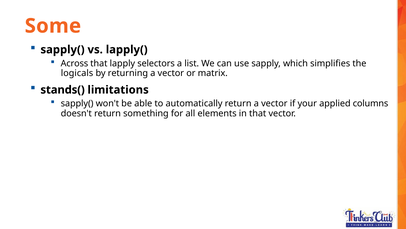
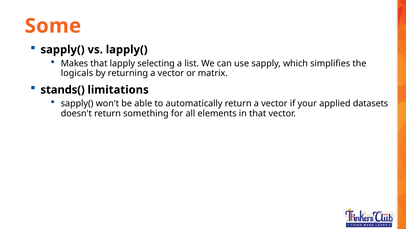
Across: Across -> Makes
selectors: selectors -> selecting
columns: columns -> datasets
